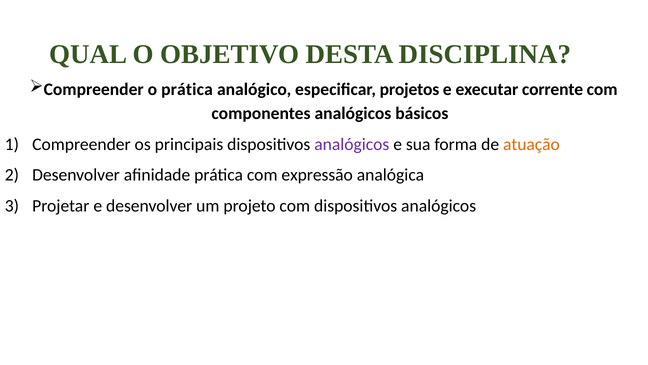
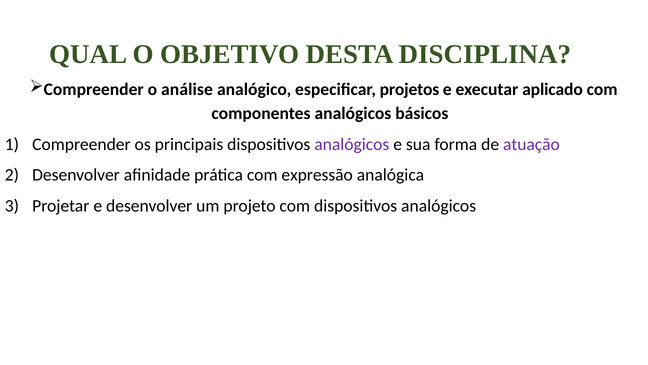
o prática: prática -> análise
corrente: corrente -> aplicado
atuação colour: orange -> purple
